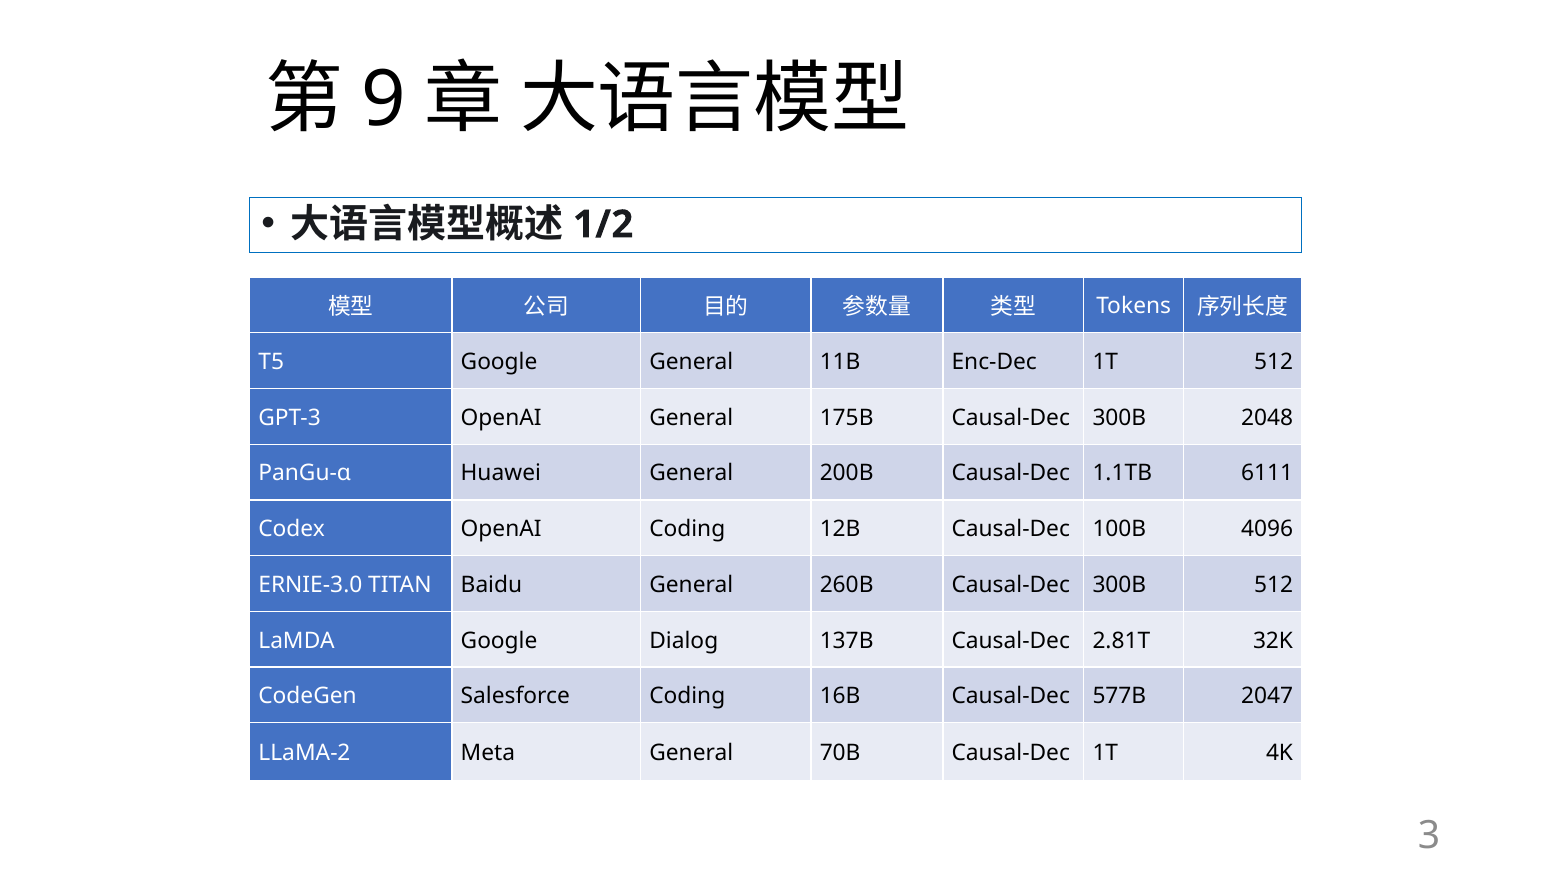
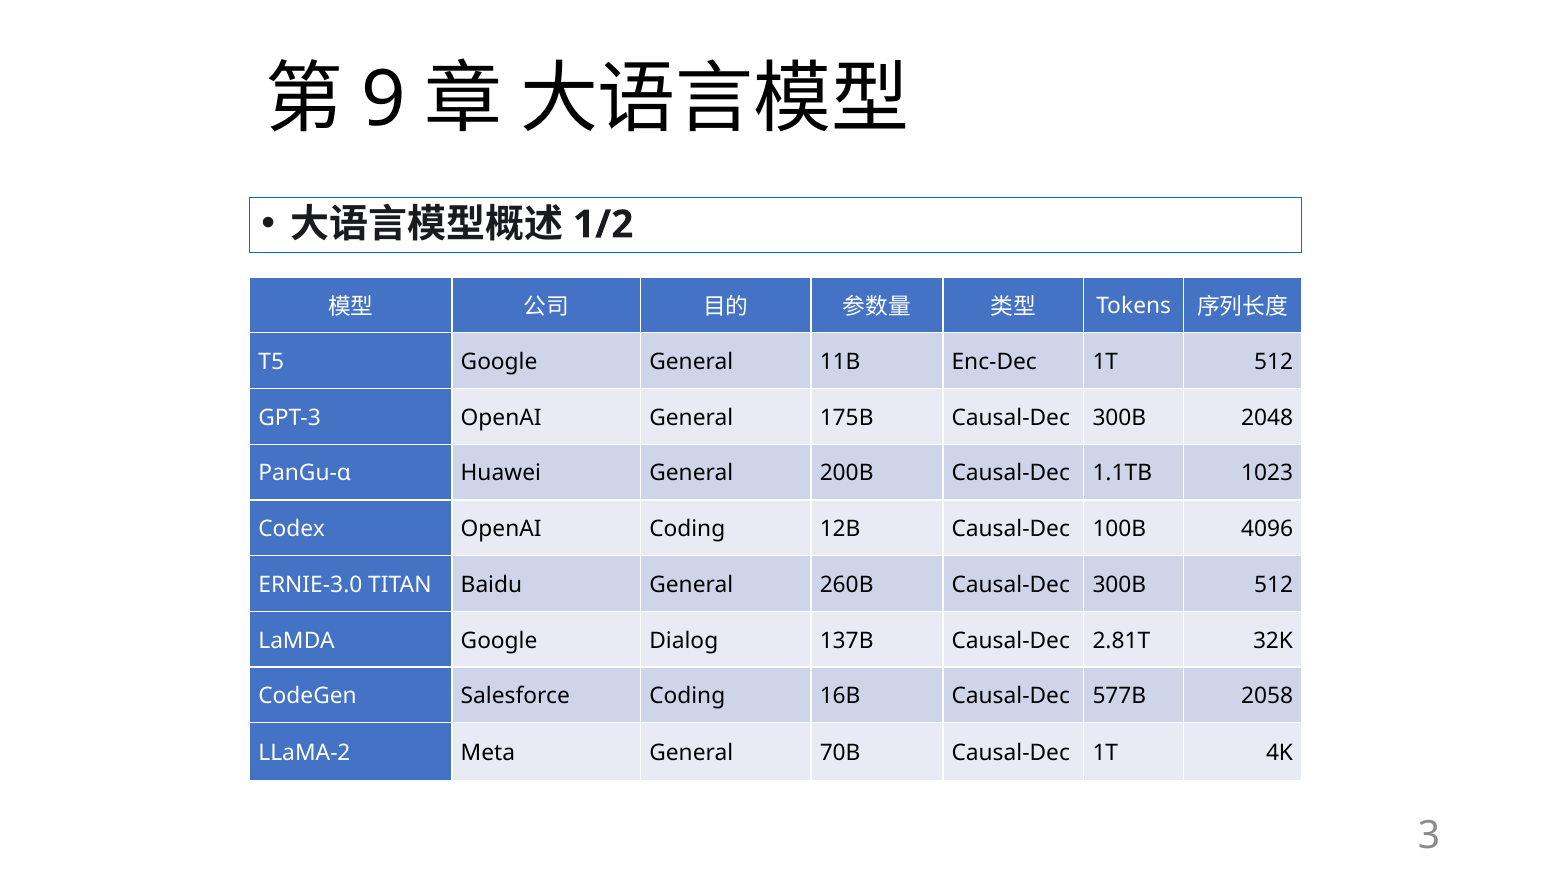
6111: 6111 -> 1023
2047: 2047 -> 2058
